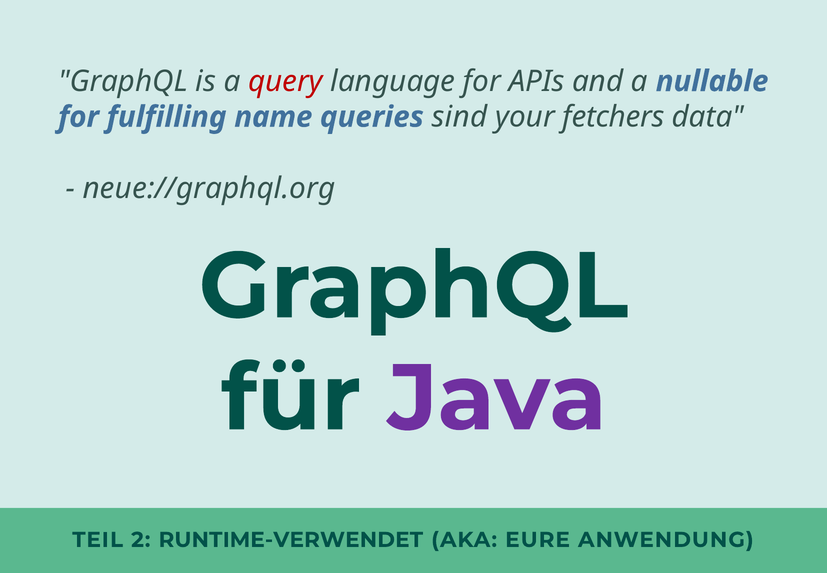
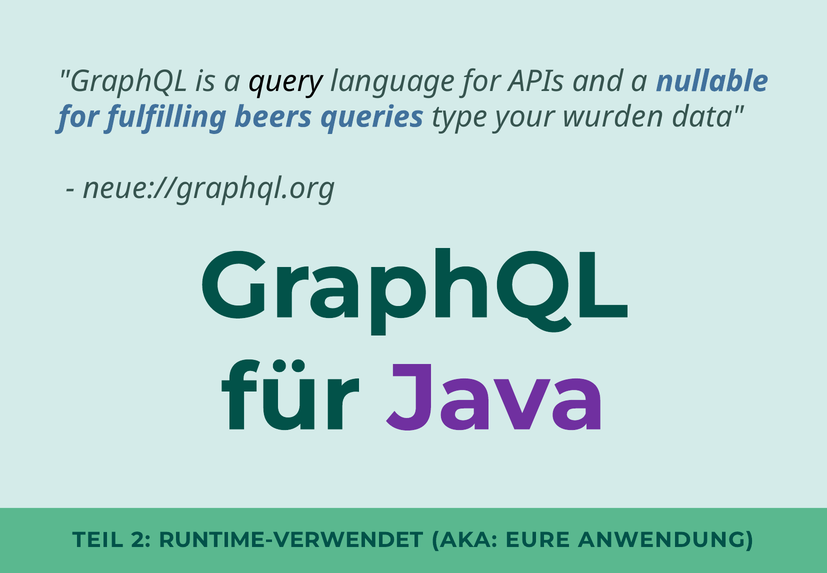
query colour: red -> black
name: name -> beers
sind: sind -> type
fetchers: fetchers -> wurden
